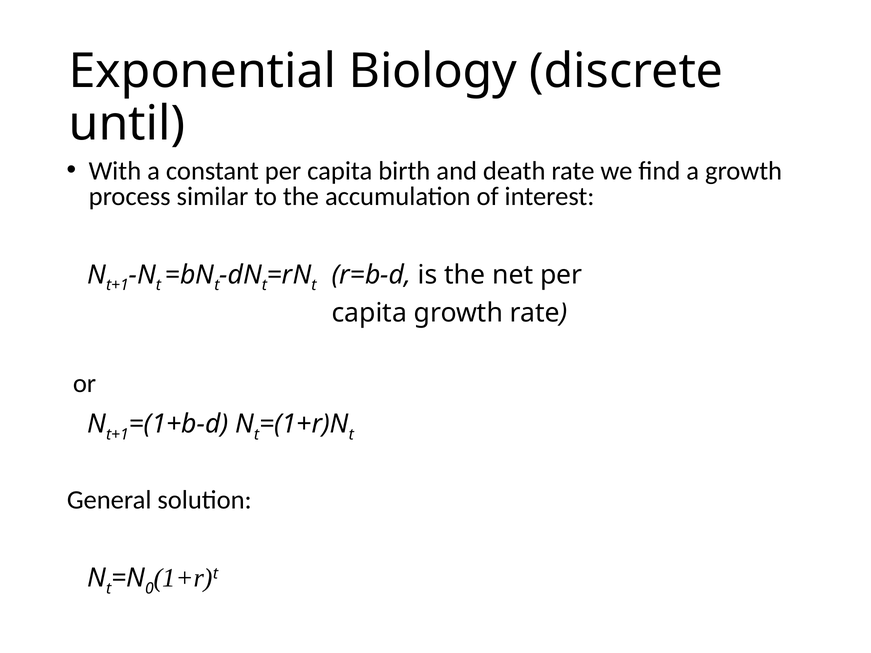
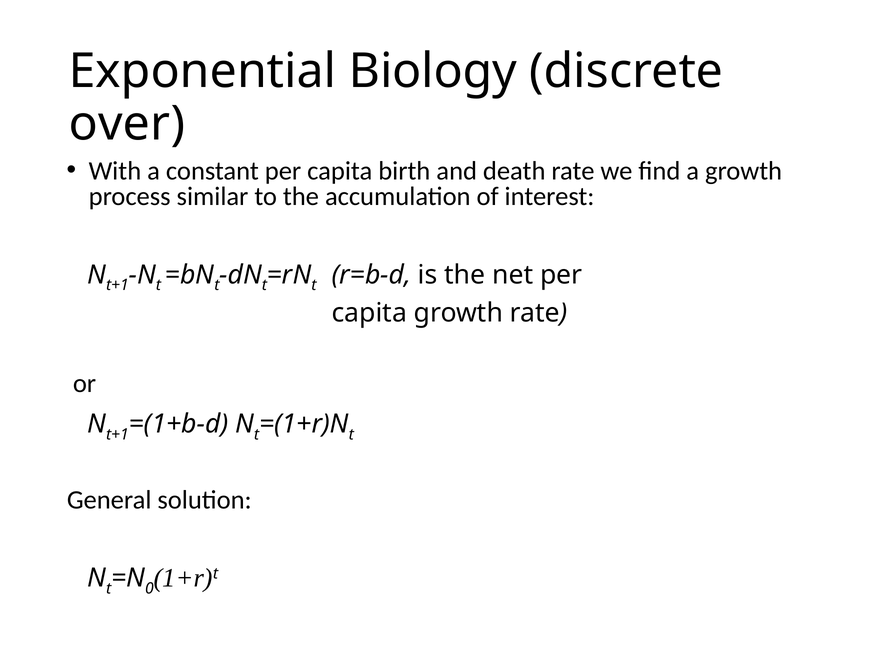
until: until -> over
